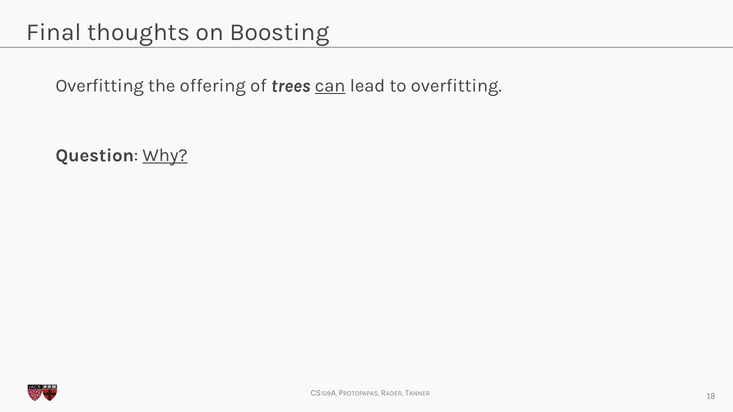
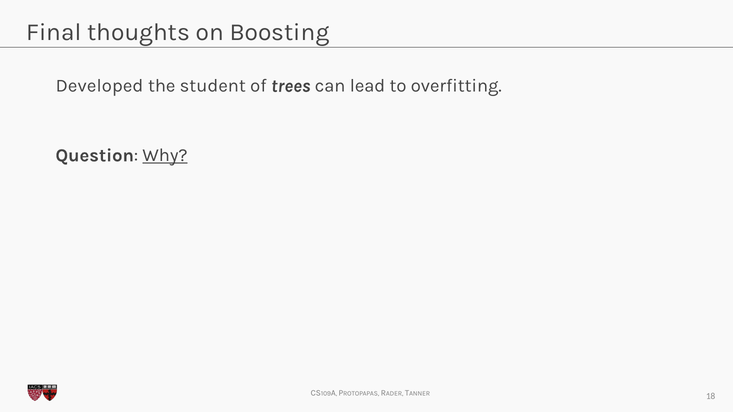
Overfitting at (100, 86): Overfitting -> Developed
offering: offering -> student
can underline: present -> none
